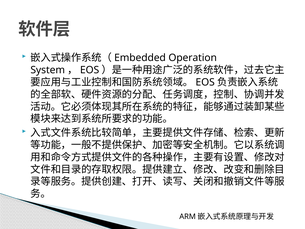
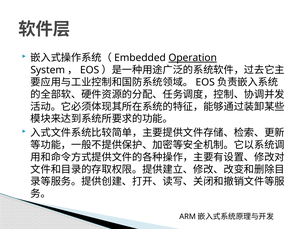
Operation underline: none -> present
